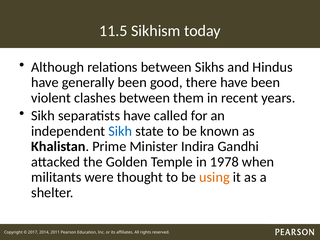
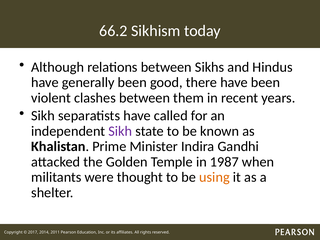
11.5: 11.5 -> 66.2
Sikh at (120, 131) colour: blue -> purple
1978: 1978 -> 1987
